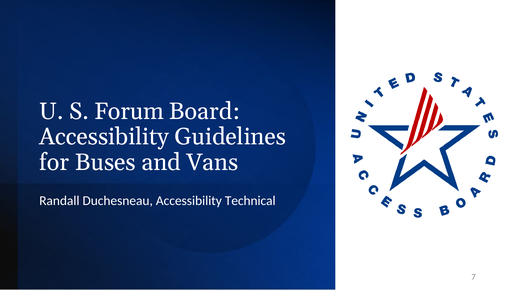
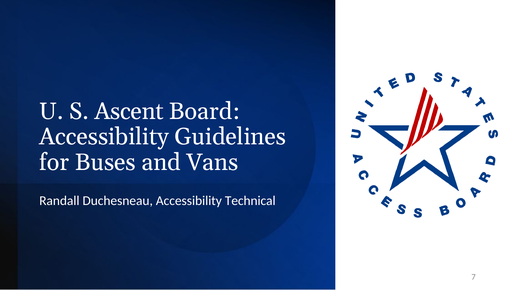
Forum: Forum -> Ascent
